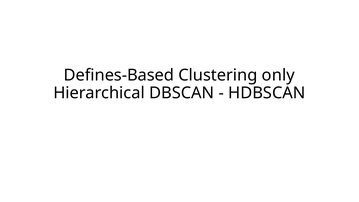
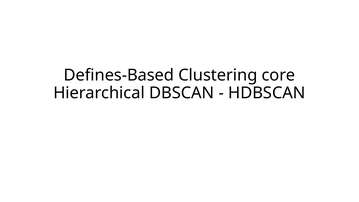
only: only -> core
